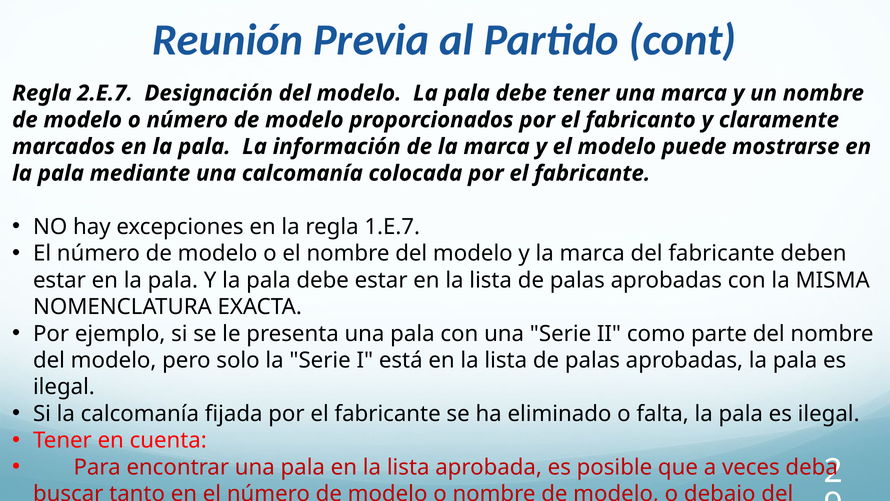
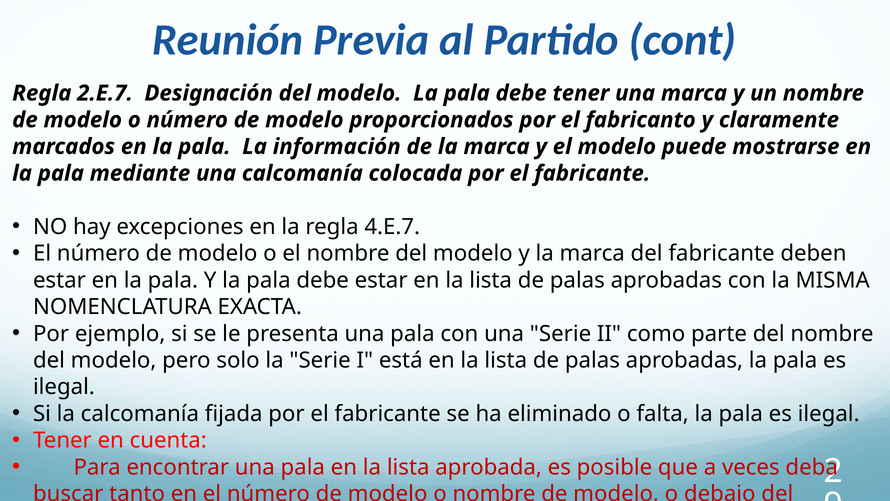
1.E.7: 1.E.7 -> 4.E.7
